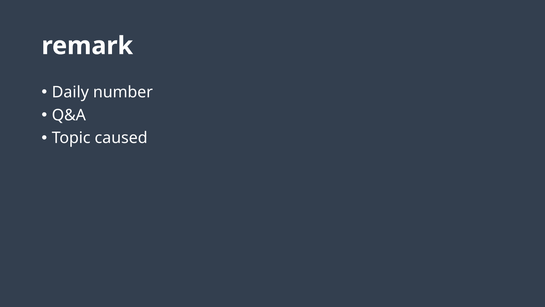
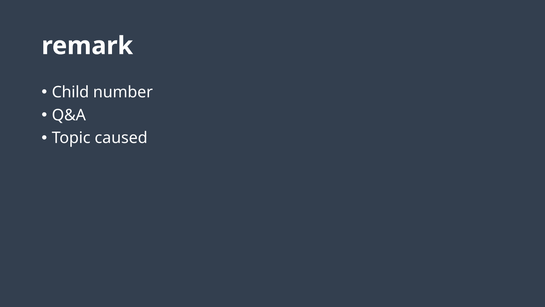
Daily: Daily -> Child
